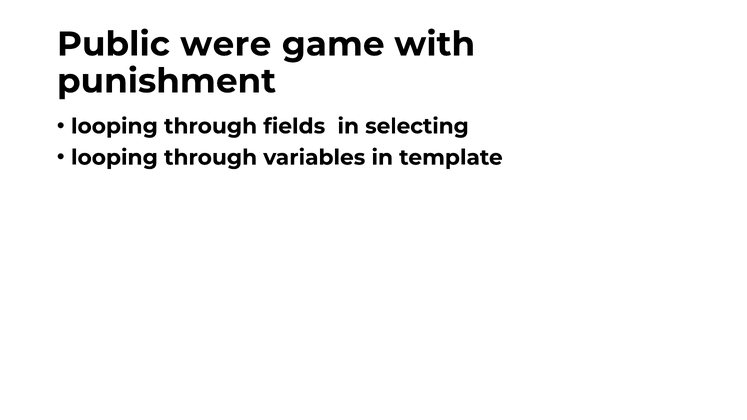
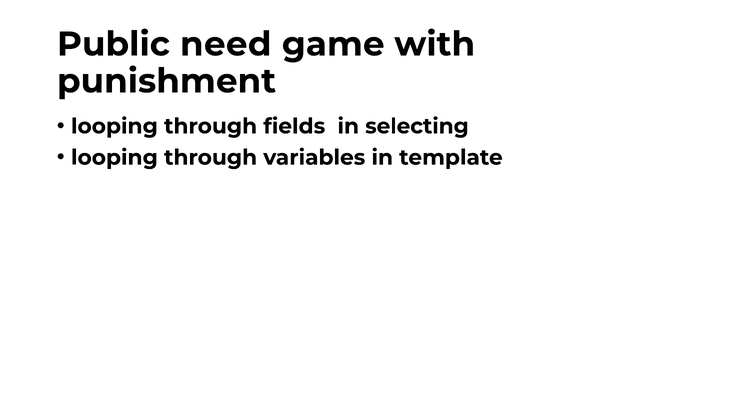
were: were -> need
